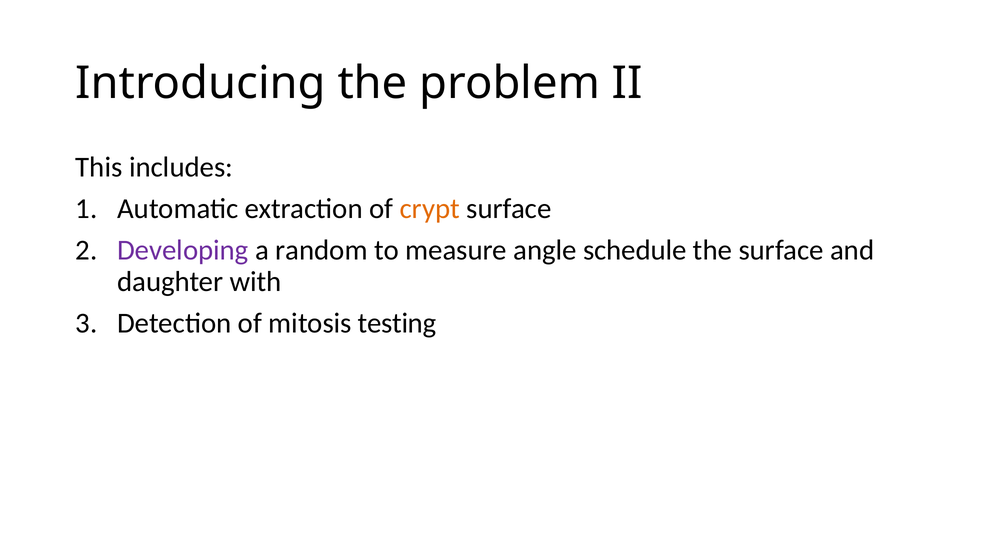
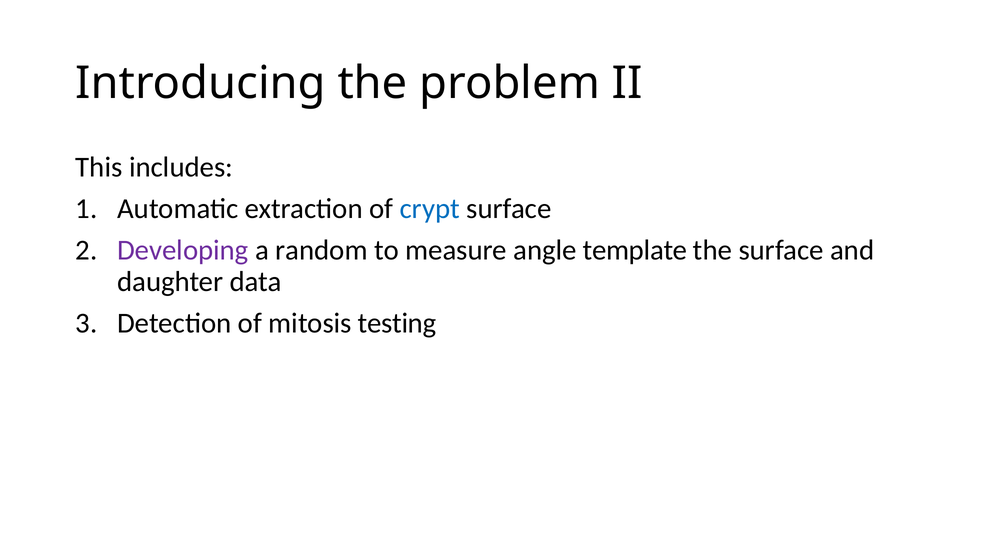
crypt colour: orange -> blue
schedule: schedule -> template
with: with -> data
